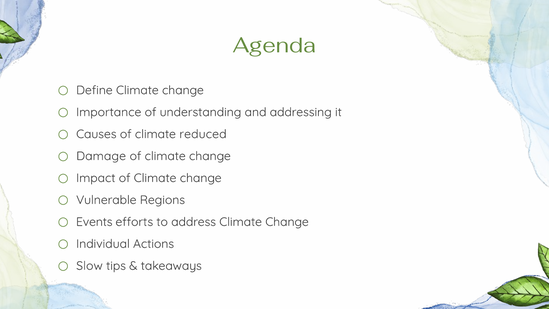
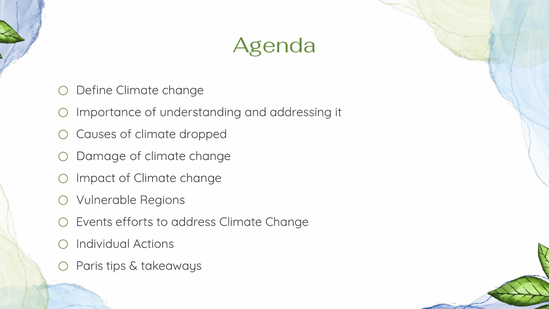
reduced: reduced -> dropped
Slow: Slow -> Paris
